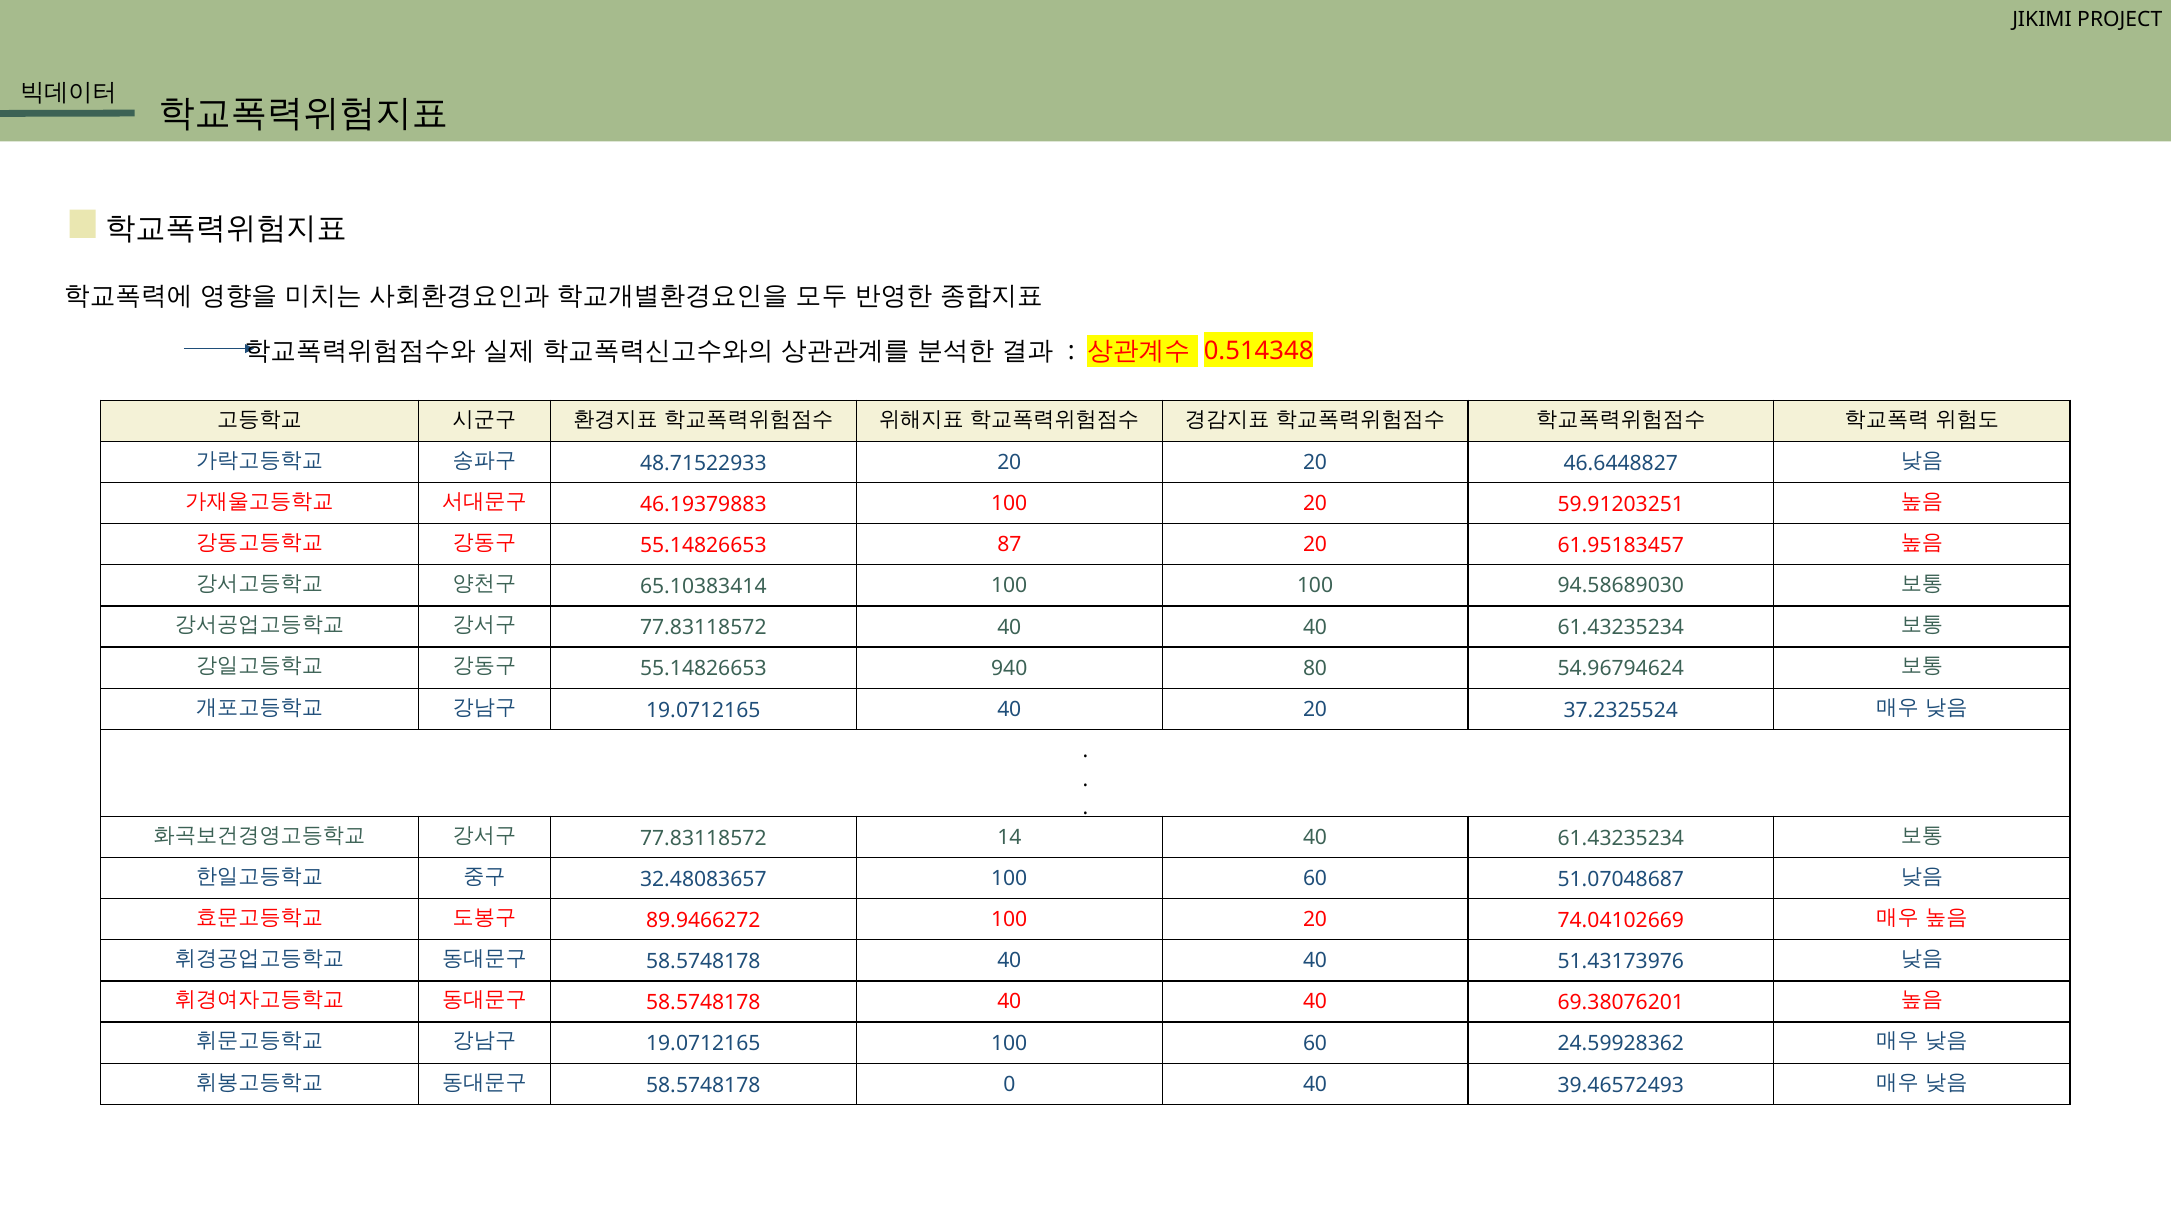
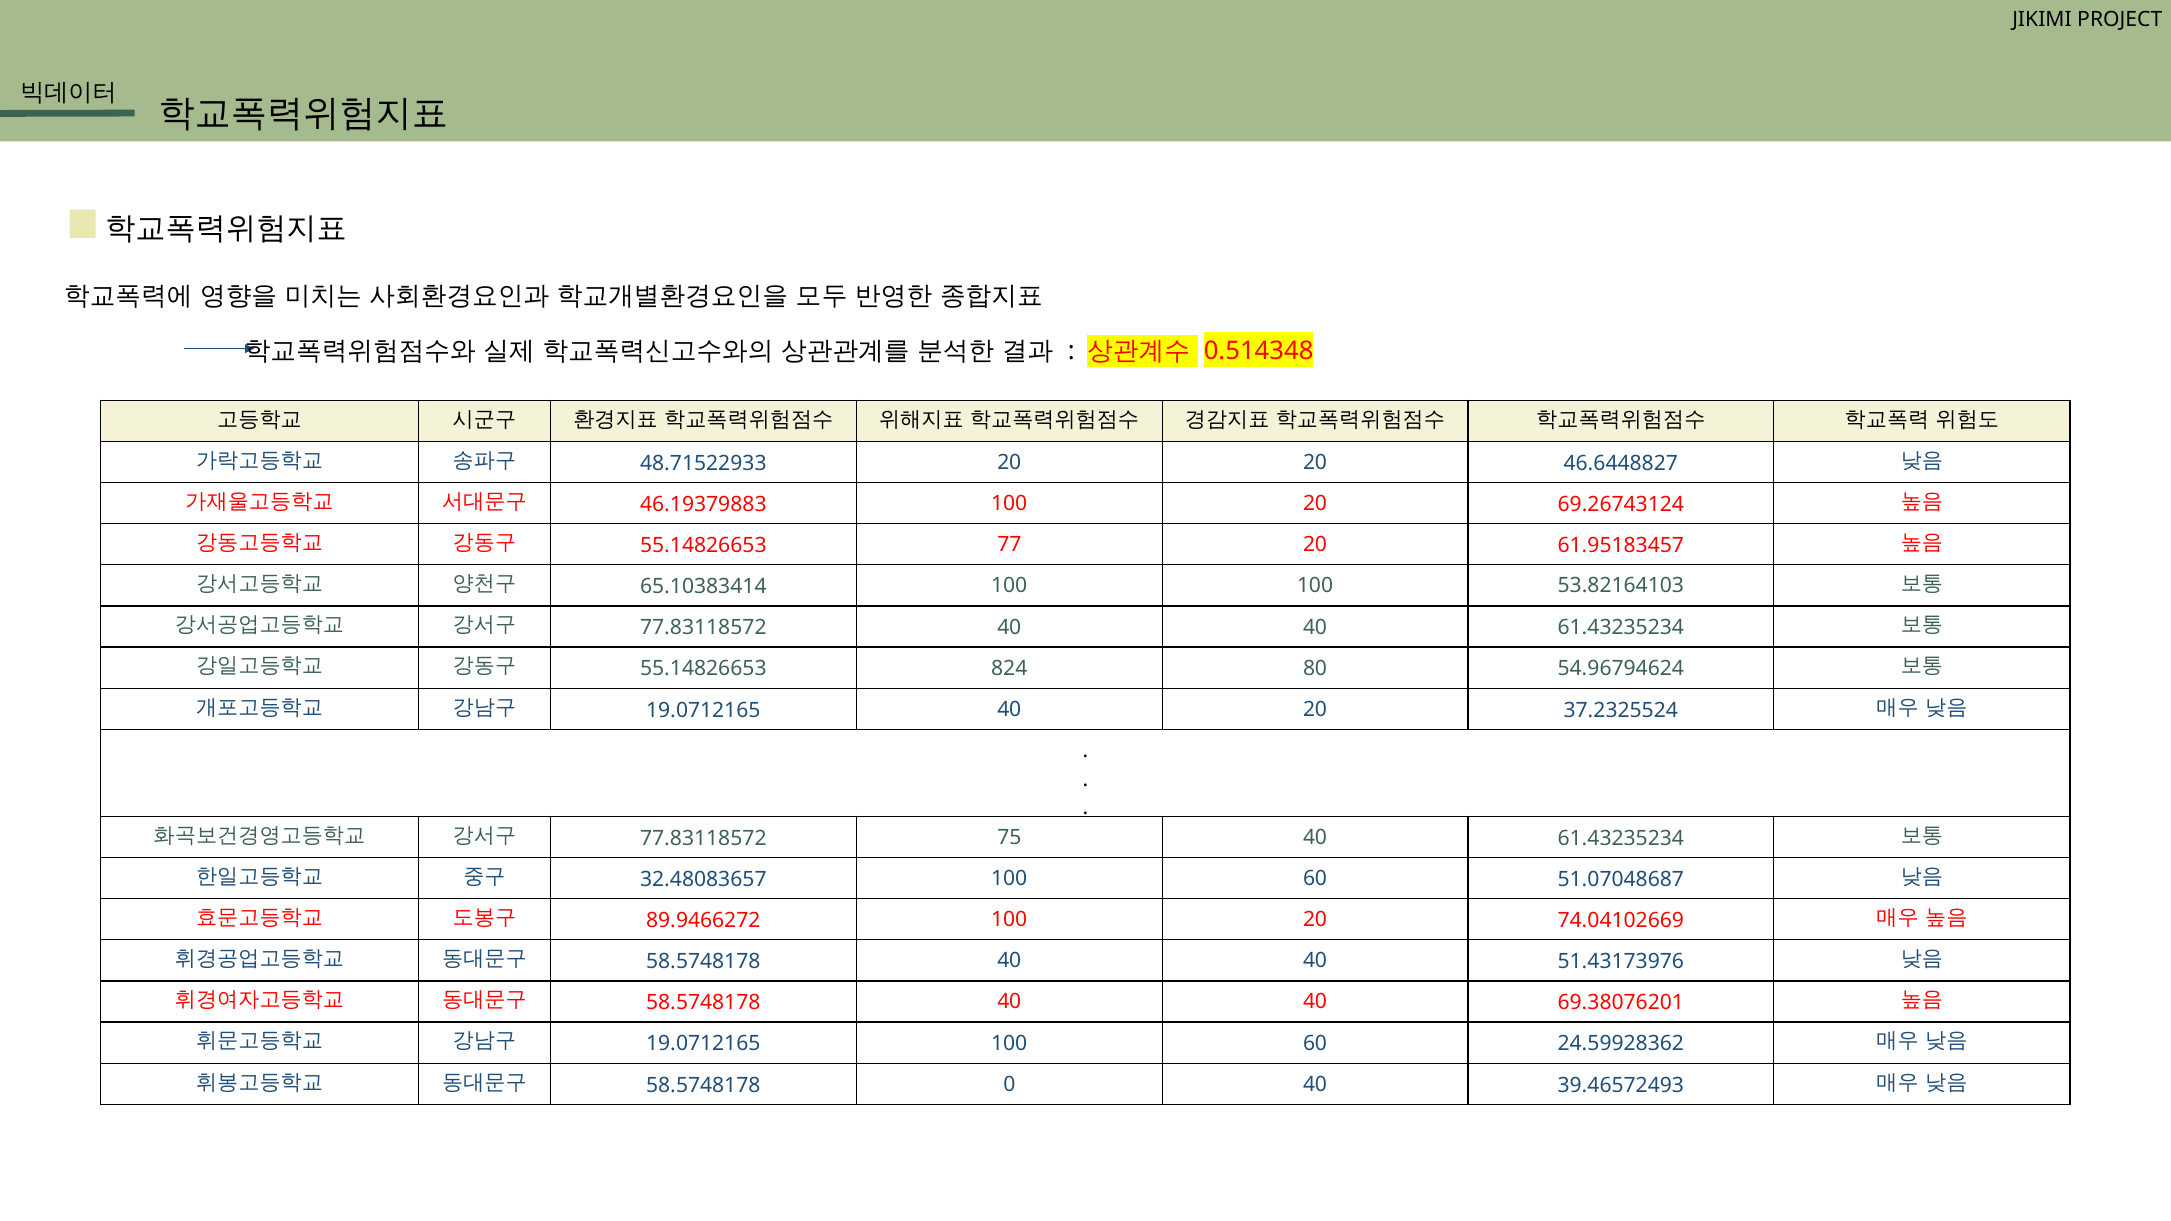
59.91203251: 59.91203251 -> 69.26743124
87: 87 -> 77
94.58689030: 94.58689030 -> 53.82164103
940: 940 -> 824
14: 14 -> 75
